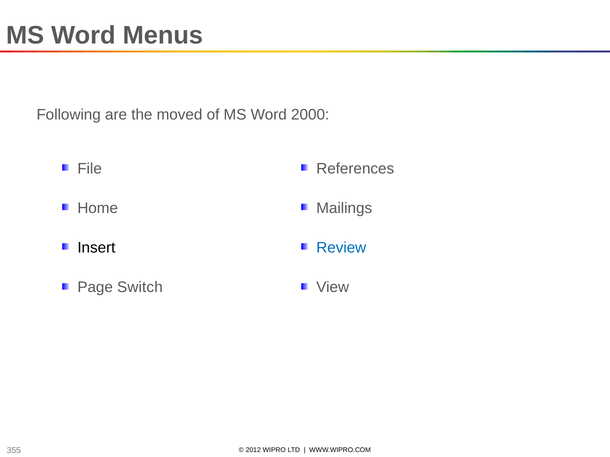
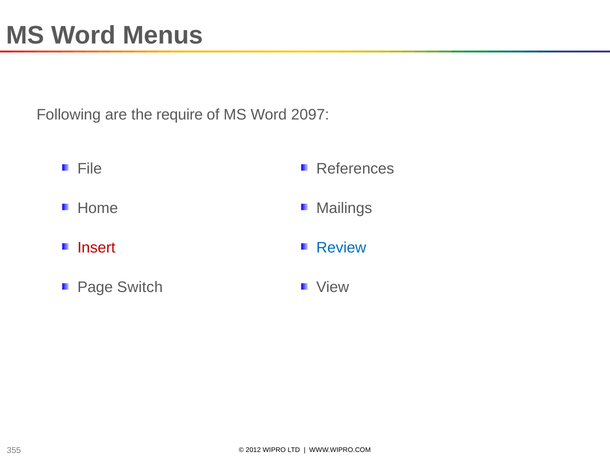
moved: moved -> require
2000: 2000 -> 2097
Insert colour: black -> red
